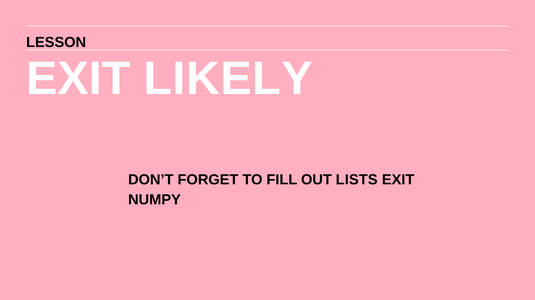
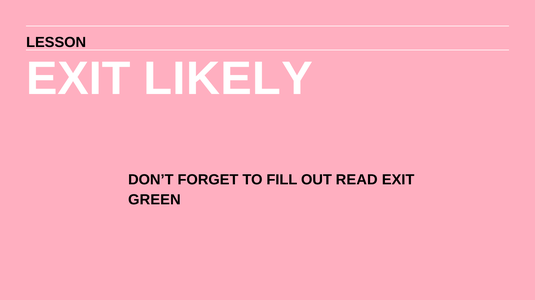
LISTS: LISTS -> READ
NUMPY: NUMPY -> GREEN
